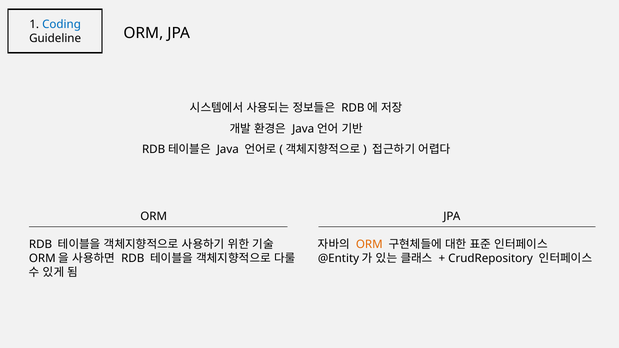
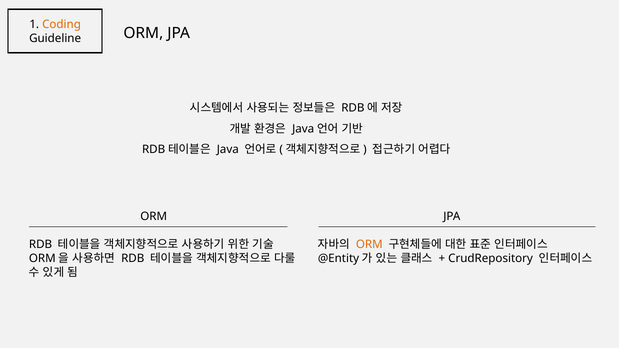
Coding colour: blue -> orange
